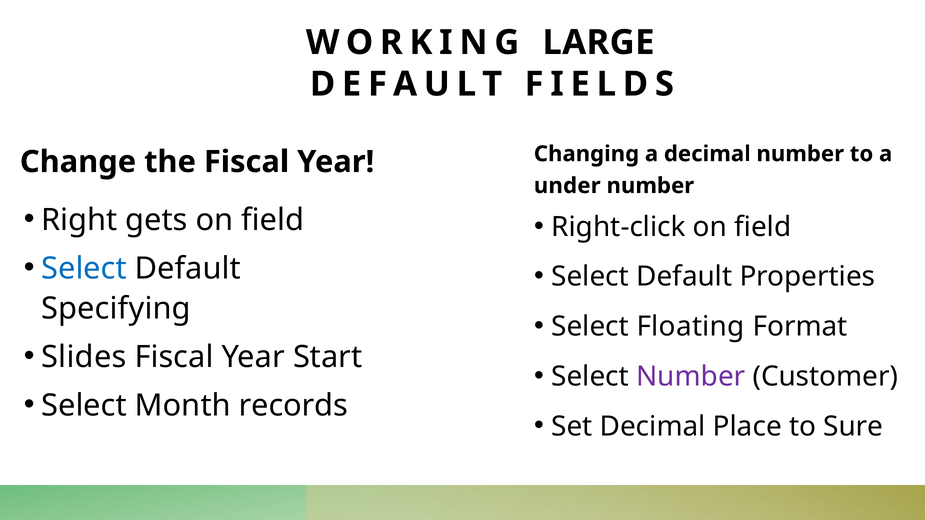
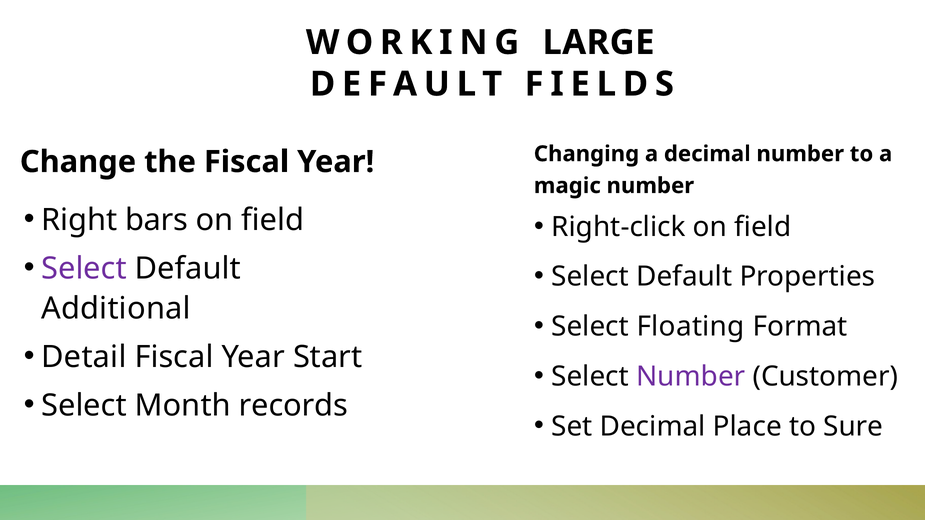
under: under -> magic
gets: gets -> bars
Select at (84, 269) colour: blue -> purple
Specifying: Specifying -> Additional
Slides: Slides -> Detail
